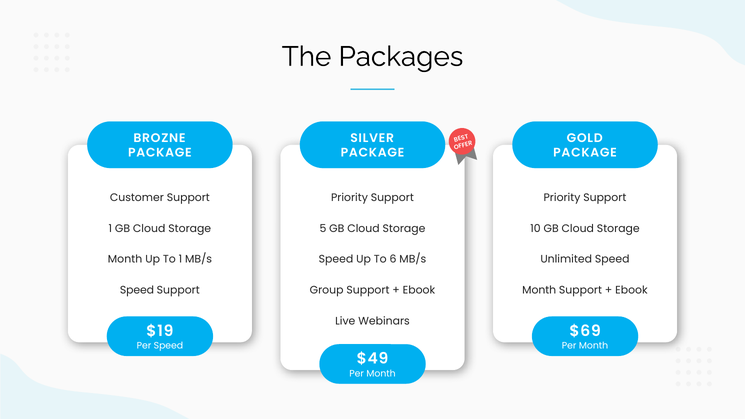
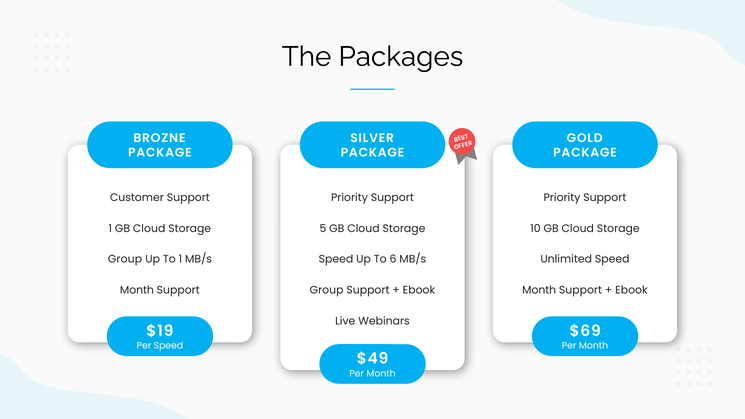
Month at (125, 259): Month -> Group
Speed at (137, 290): Speed -> Month
